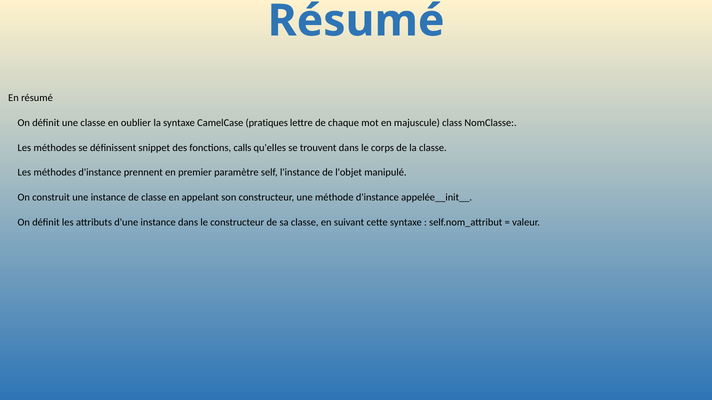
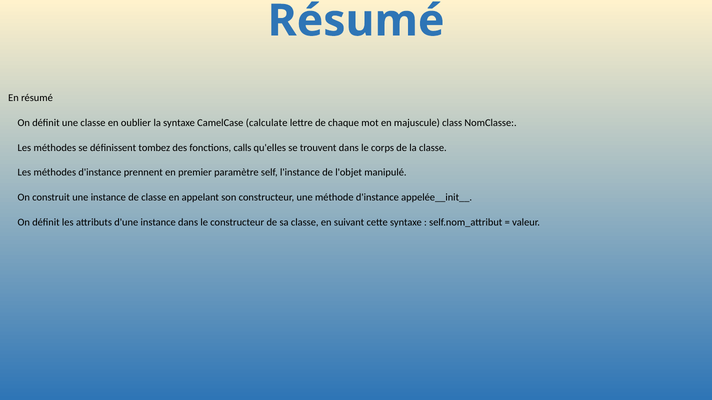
pratiques: pratiques -> calculate
snippet: snippet -> tombez
